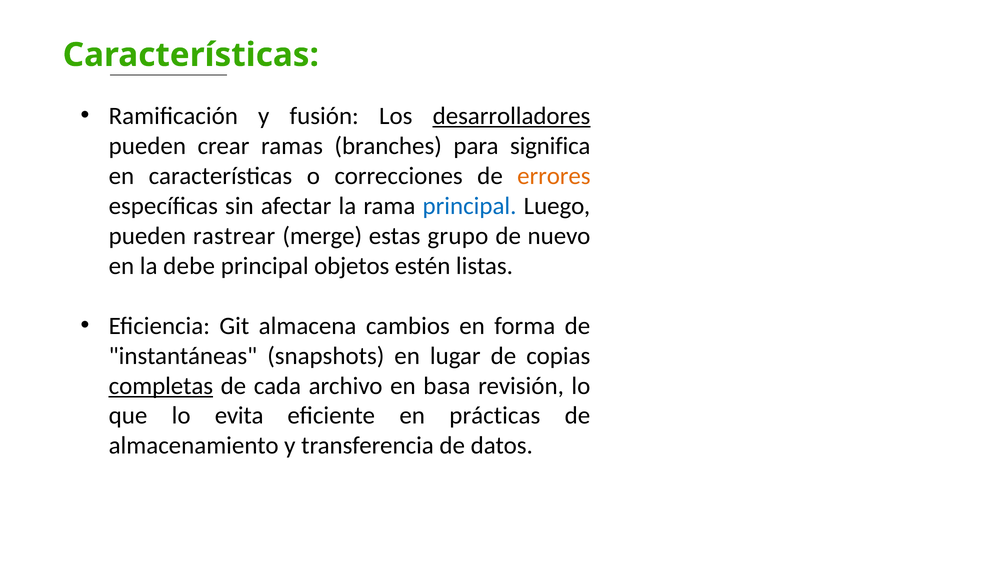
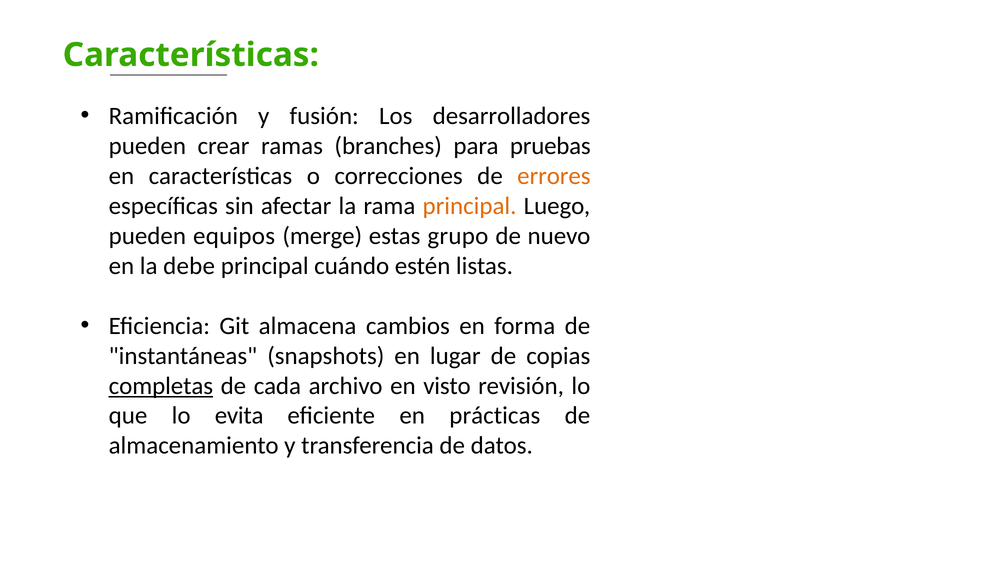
desarrolladores underline: present -> none
significa: significa -> pruebas
principal at (470, 206) colour: blue -> orange
rastrear: rastrear -> equipos
objetos: objetos -> cuándo
basa: basa -> visto
